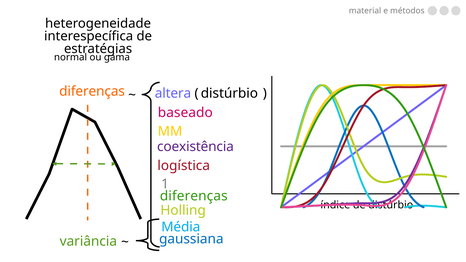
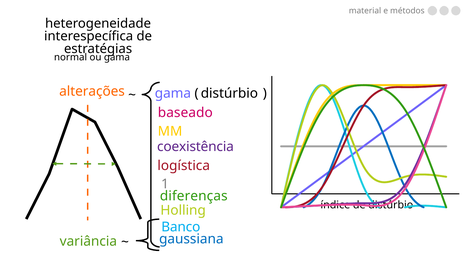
diferenças at (92, 91): diferenças -> alterações
altera at (173, 94): altera -> gama
Média: Média -> Banco
